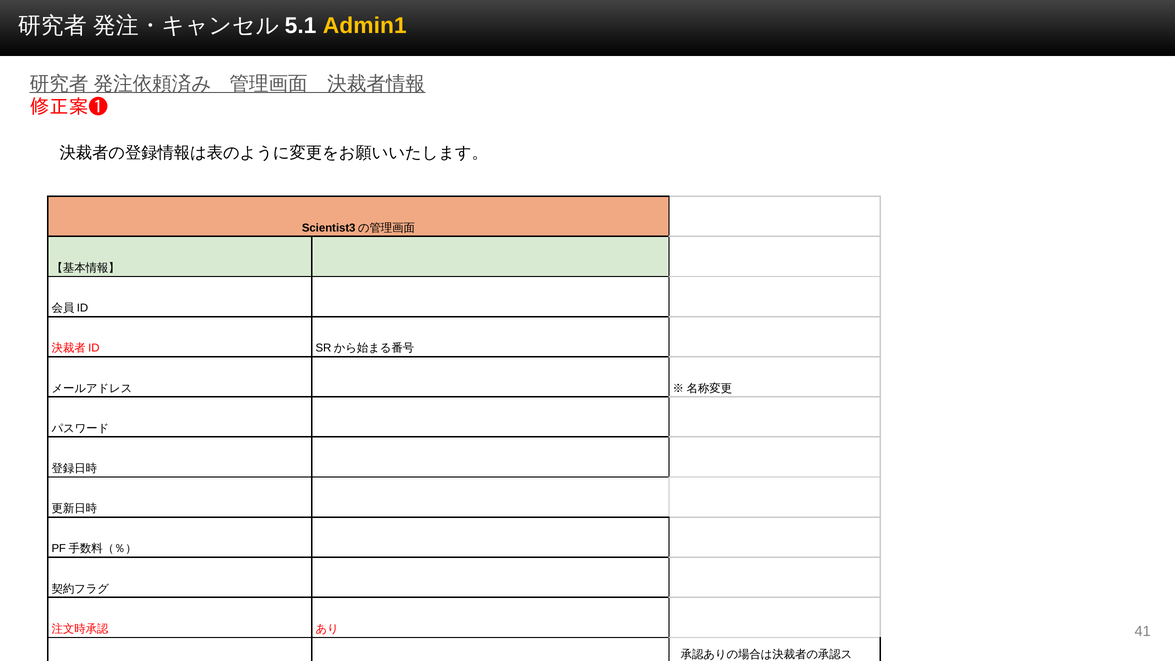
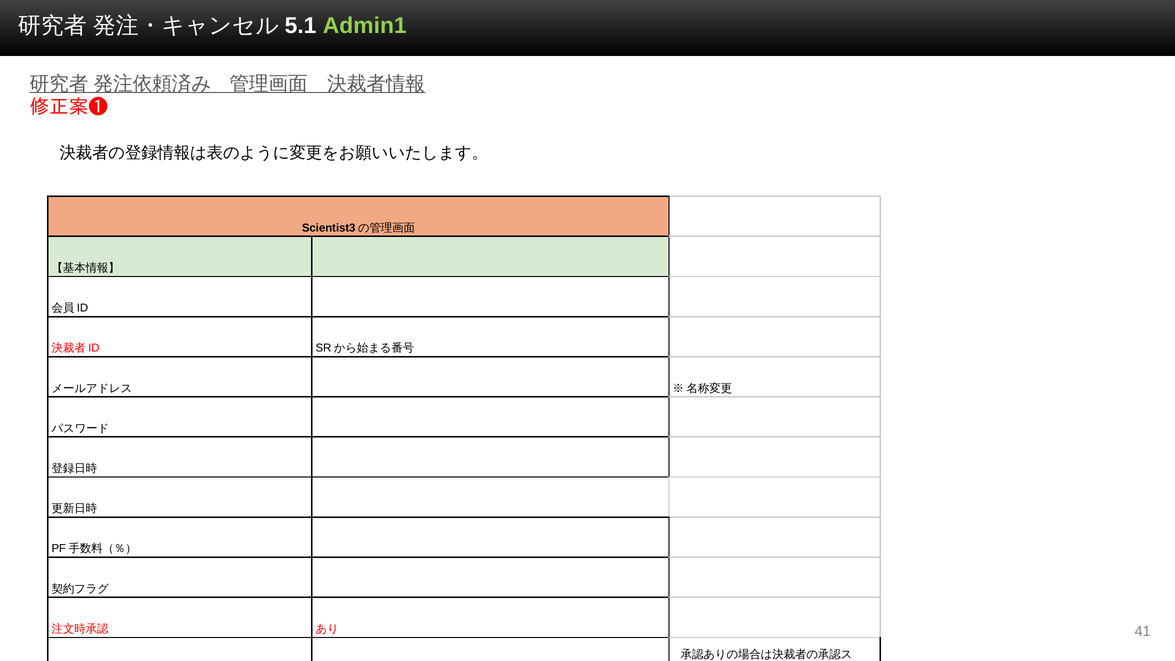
Admin1 colour: yellow -> light green
